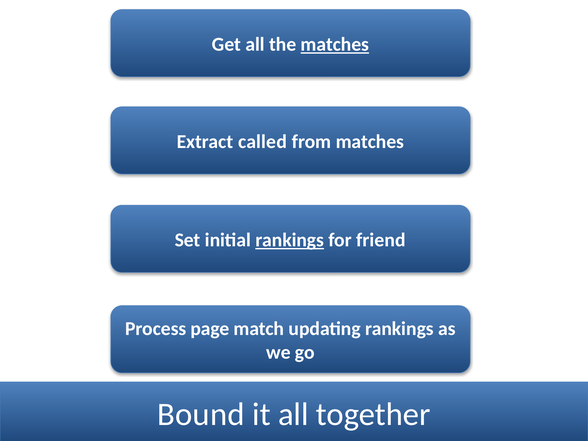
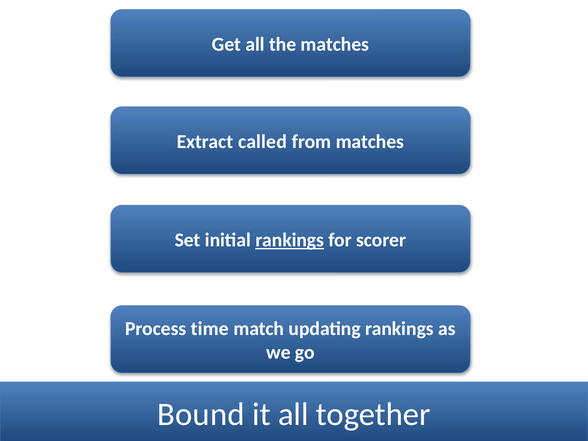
matches at (335, 44) underline: present -> none
friend: friend -> scorer
page: page -> time
